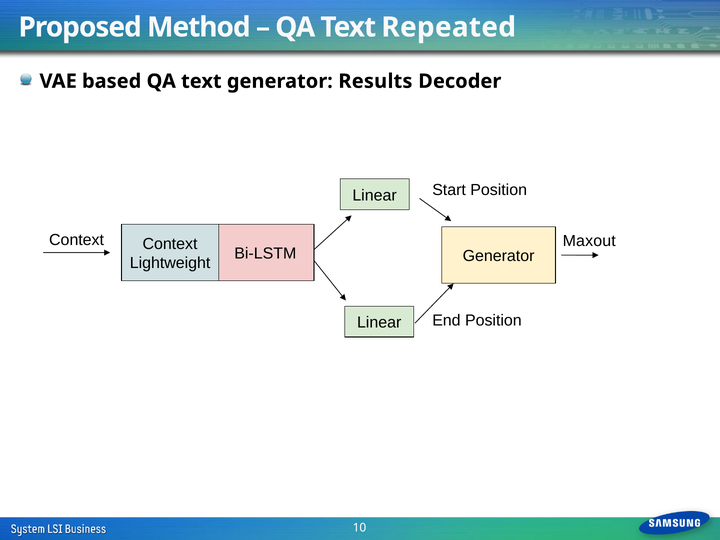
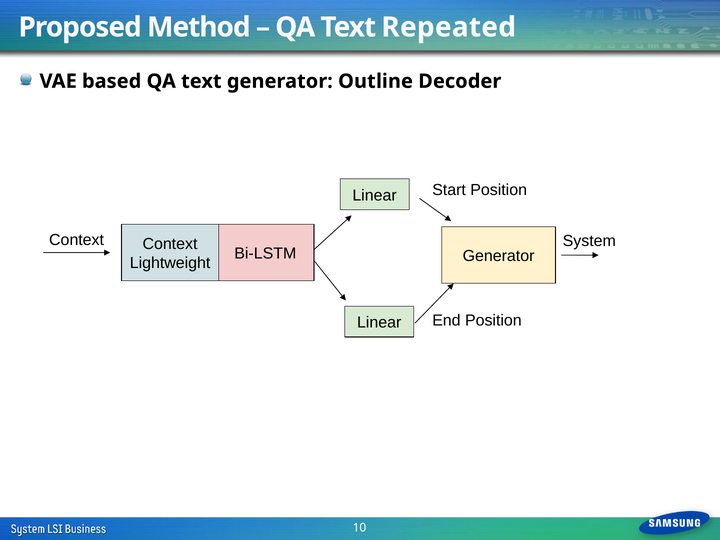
Results: Results -> Outline
Maxout: Maxout -> System
